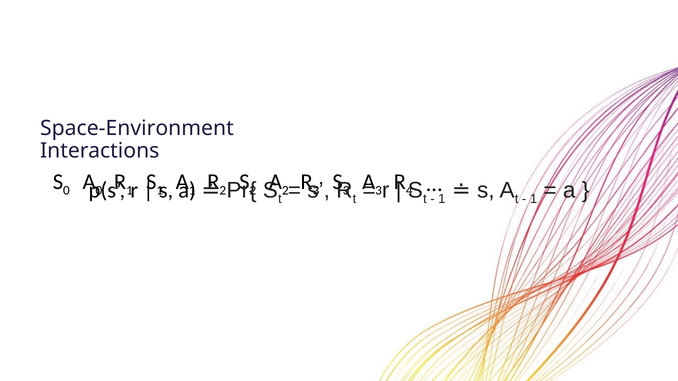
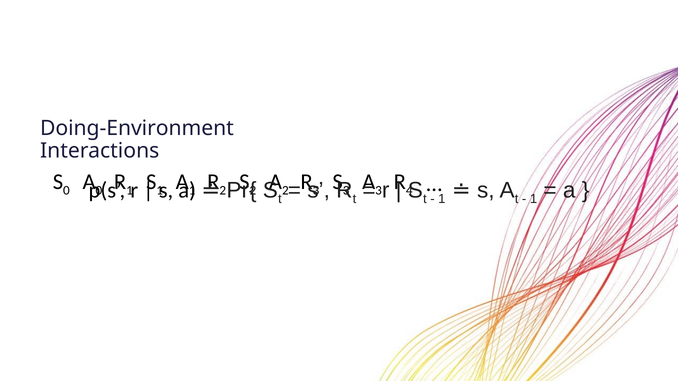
Space-Environment: Space-Environment -> Doing-Environment
